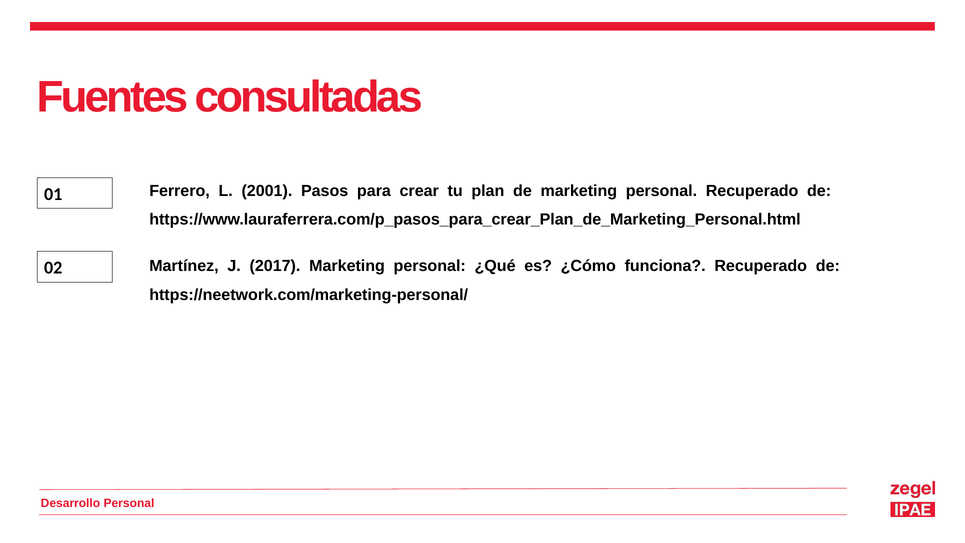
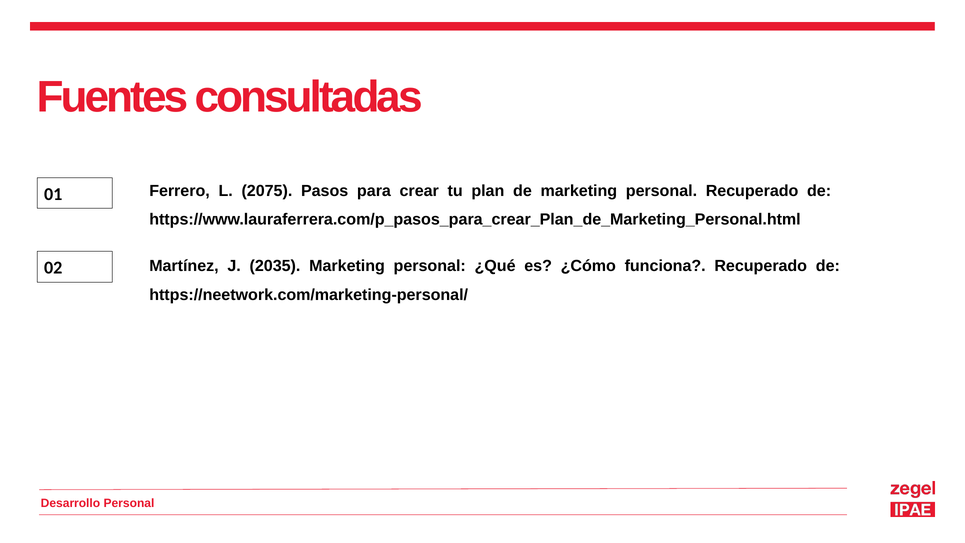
2001: 2001 -> 2075
2017: 2017 -> 2035
